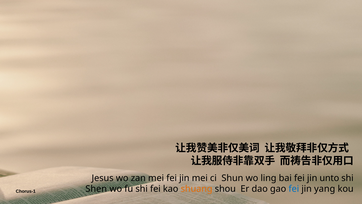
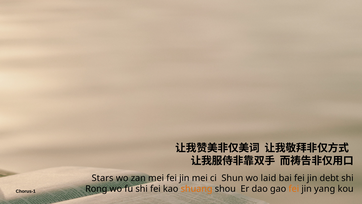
Jesus: Jesus -> Stars
ling: ling -> laid
unto: unto -> debt
Shen: Shen -> Rong
fei at (294, 189) colour: blue -> orange
